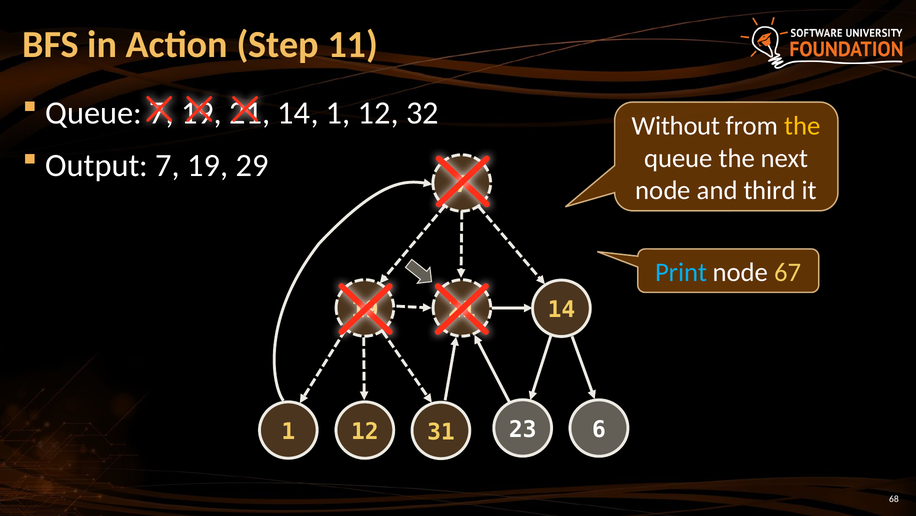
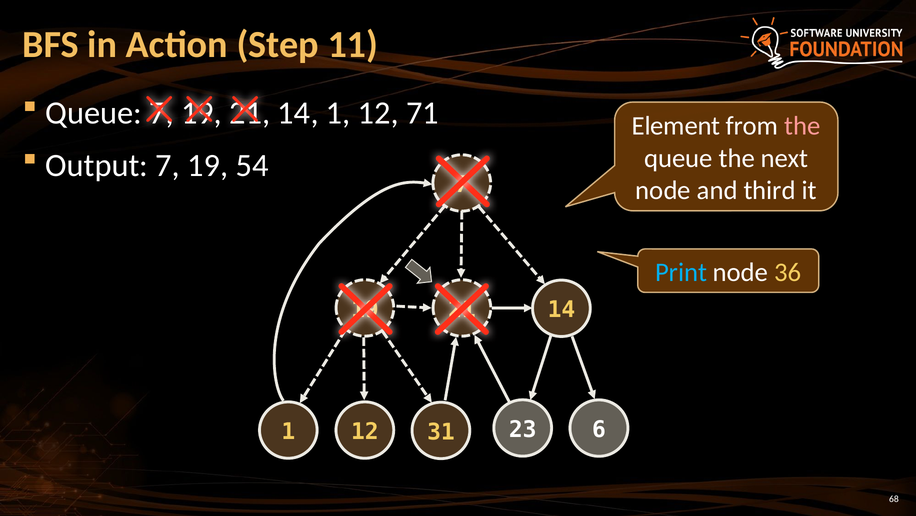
32: 32 -> 71
Without: Without -> Element
the at (802, 126) colour: yellow -> pink
29: 29 -> 54
67: 67 -> 36
